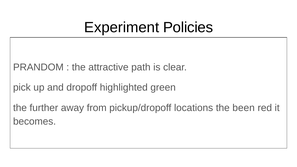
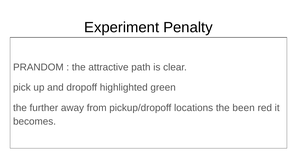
Policies: Policies -> Penalty
